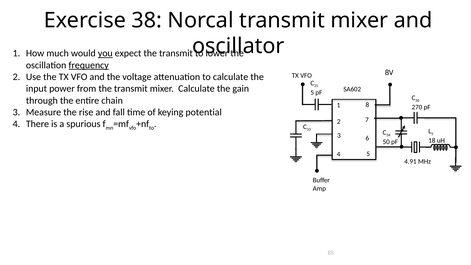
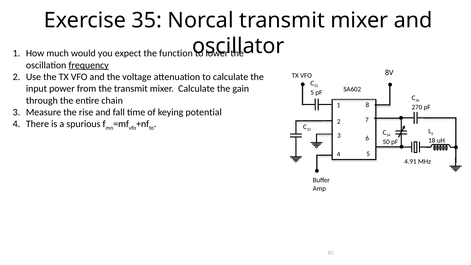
38: 38 -> 35
you underline: present -> none
expect the transmit: transmit -> function
